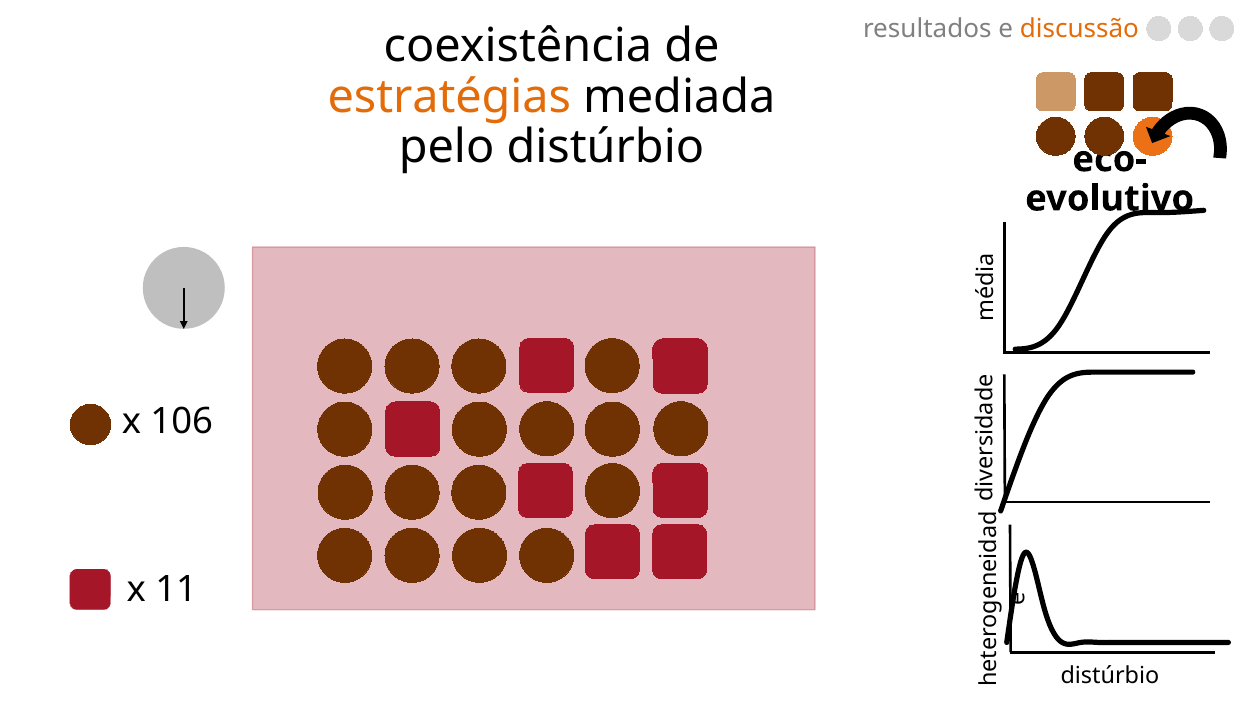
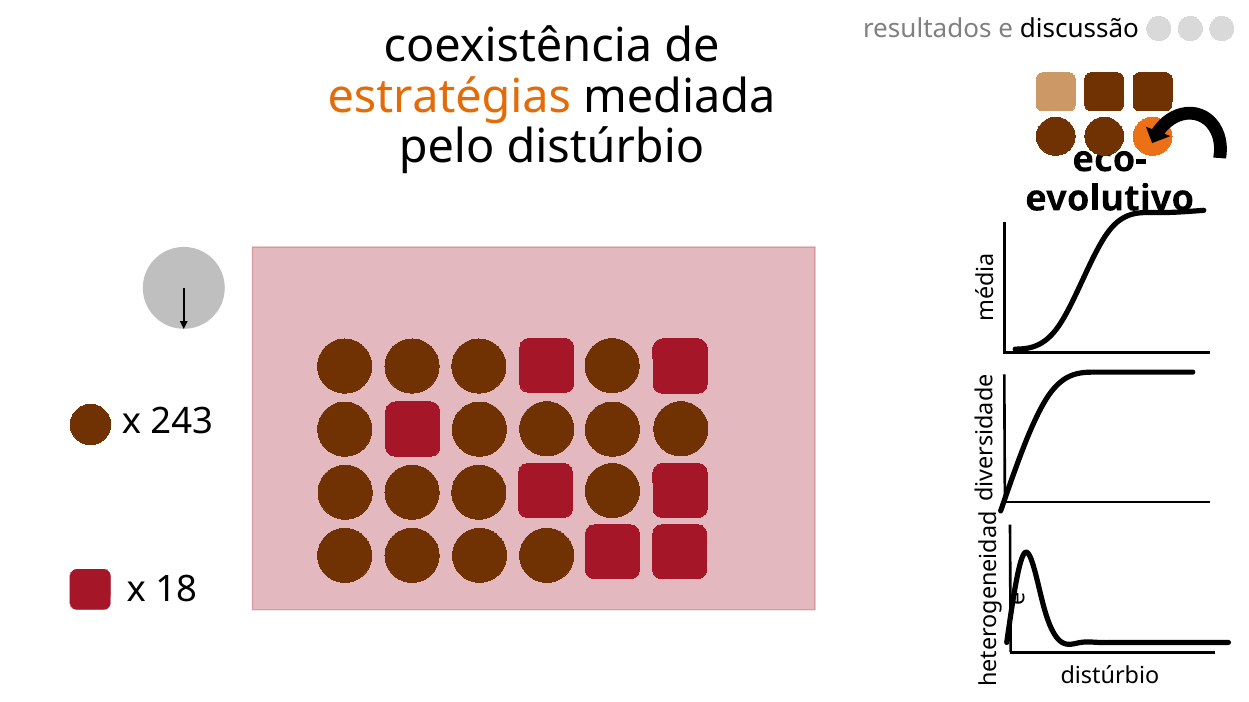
discussão colour: orange -> black
106: 106 -> 243
11: 11 -> 18
